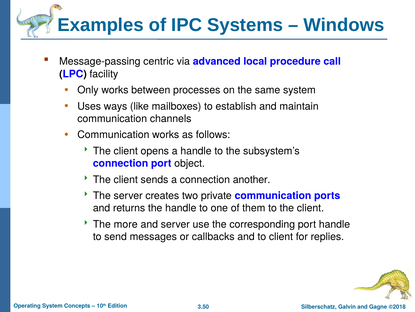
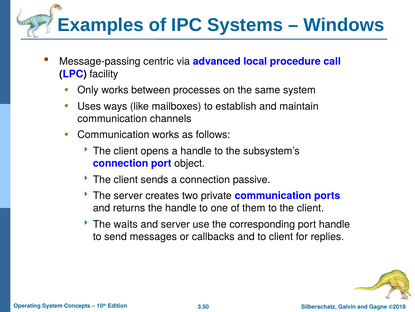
another: another -> passive
more: more -> waits
